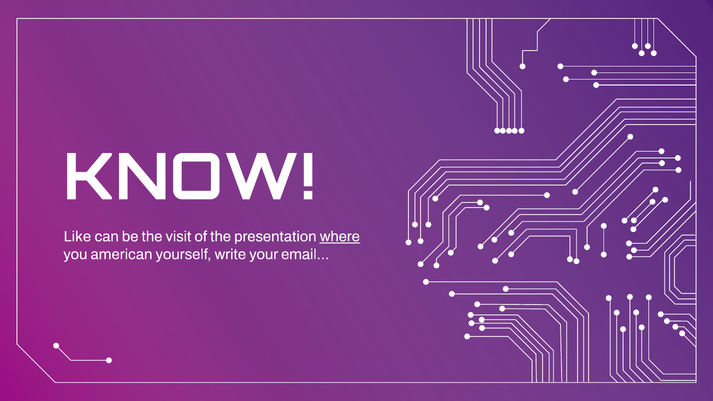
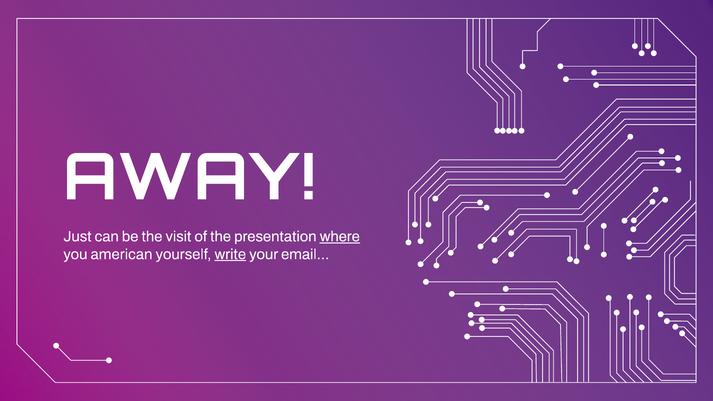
KNOW: KNOW -> AWAY
Like: Like -> Just
write underline: none -> present
